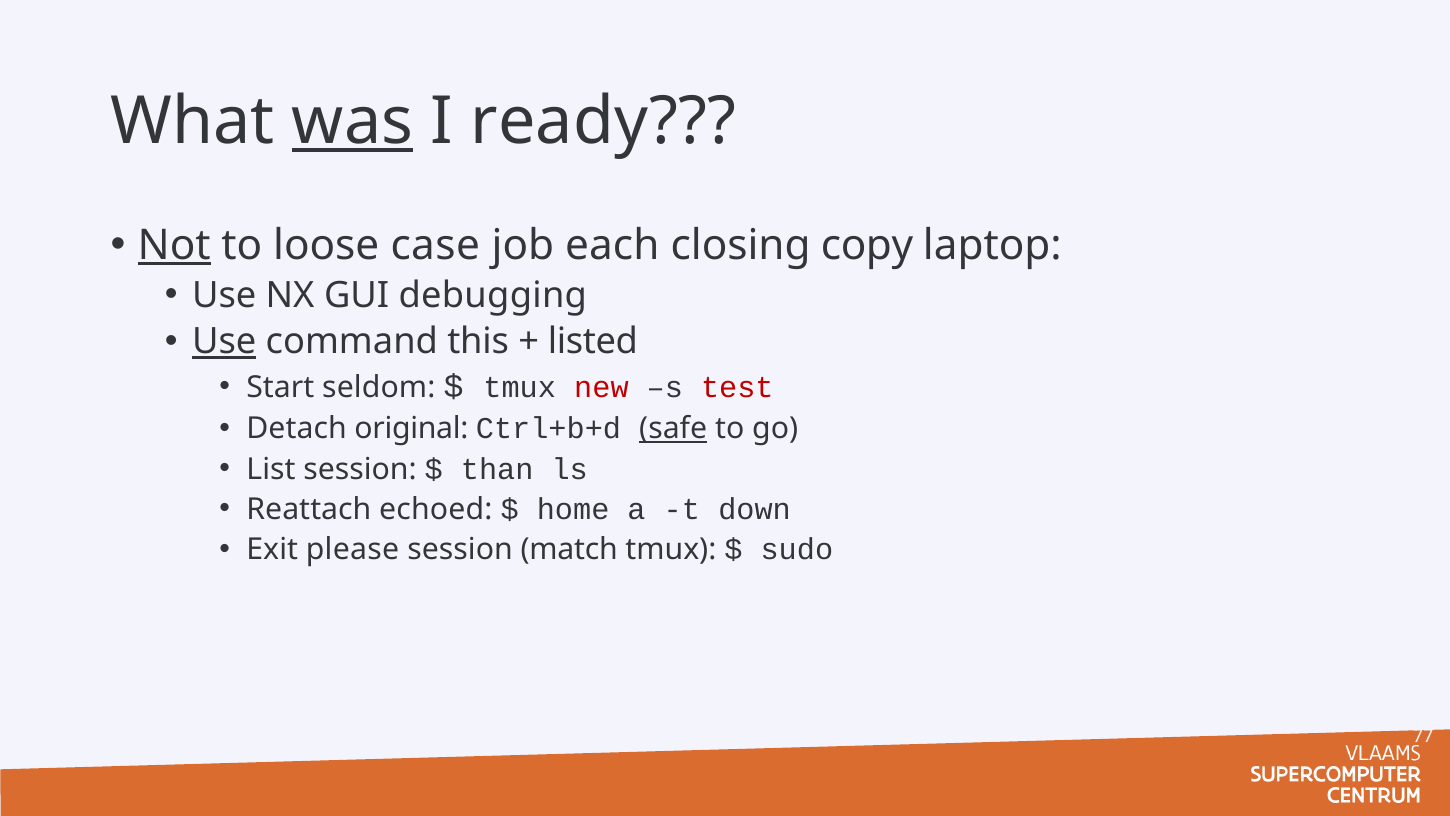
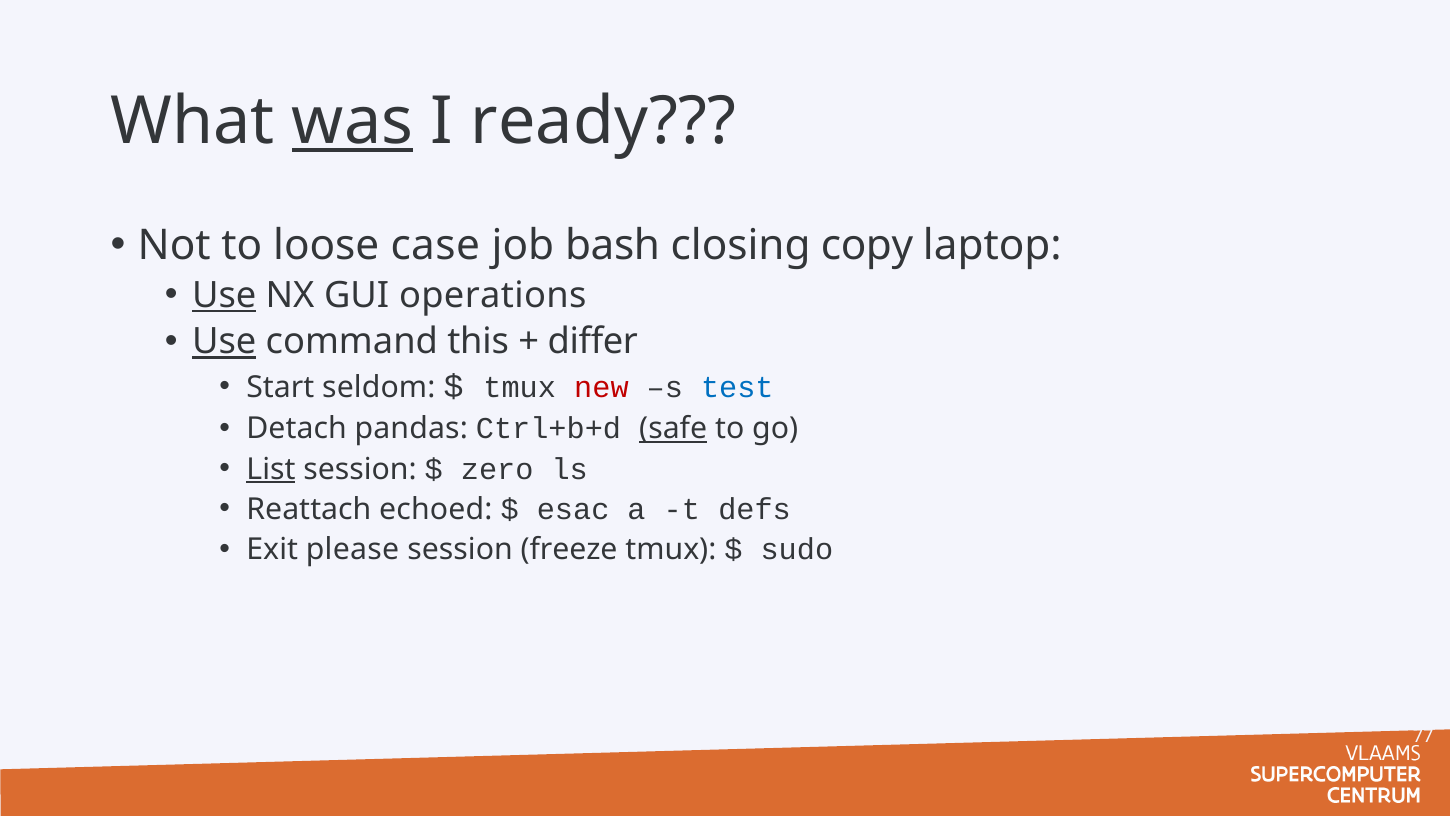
Not underline: present -> none
each: each -> bash
Use at (224, 295) underline: none -> present
debugging: debugging -> operations
listed: listed -> differ
test colour: red -> blue
original: original -> pandas
List underline: none -> present
than: than -> zero
home: home -> esac
down: down -> defs
match: match -> freeze
